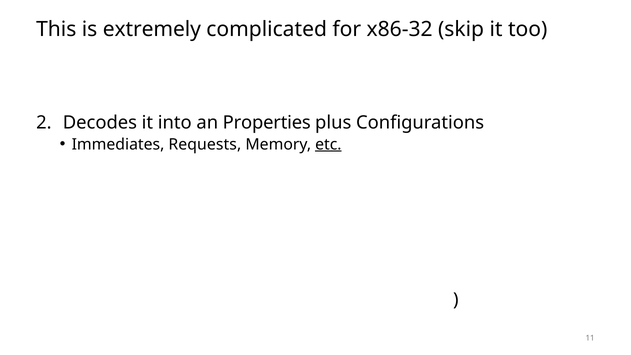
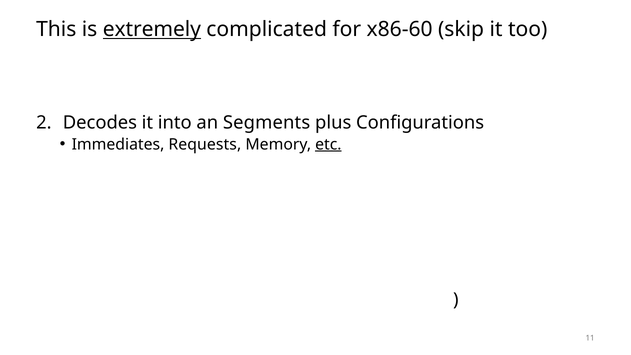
extremely underline: none -> present
x86-32: x86-32 -> x86-60
Properties: Properties -> Segments
